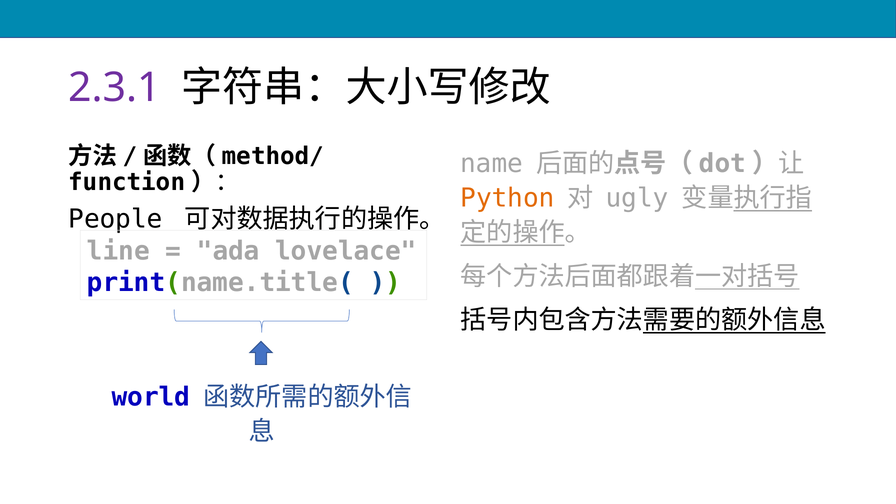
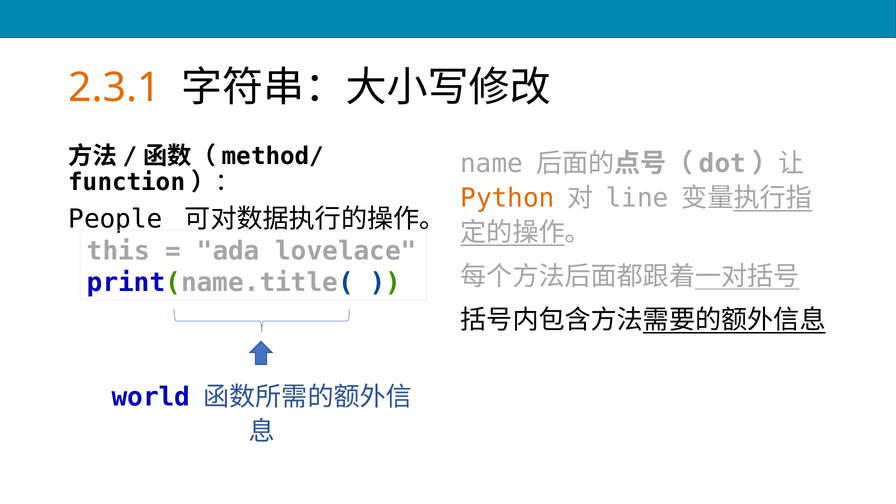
2.3.1 colour: purple -> orange
ugly: ugly -> line
line: line -> this
